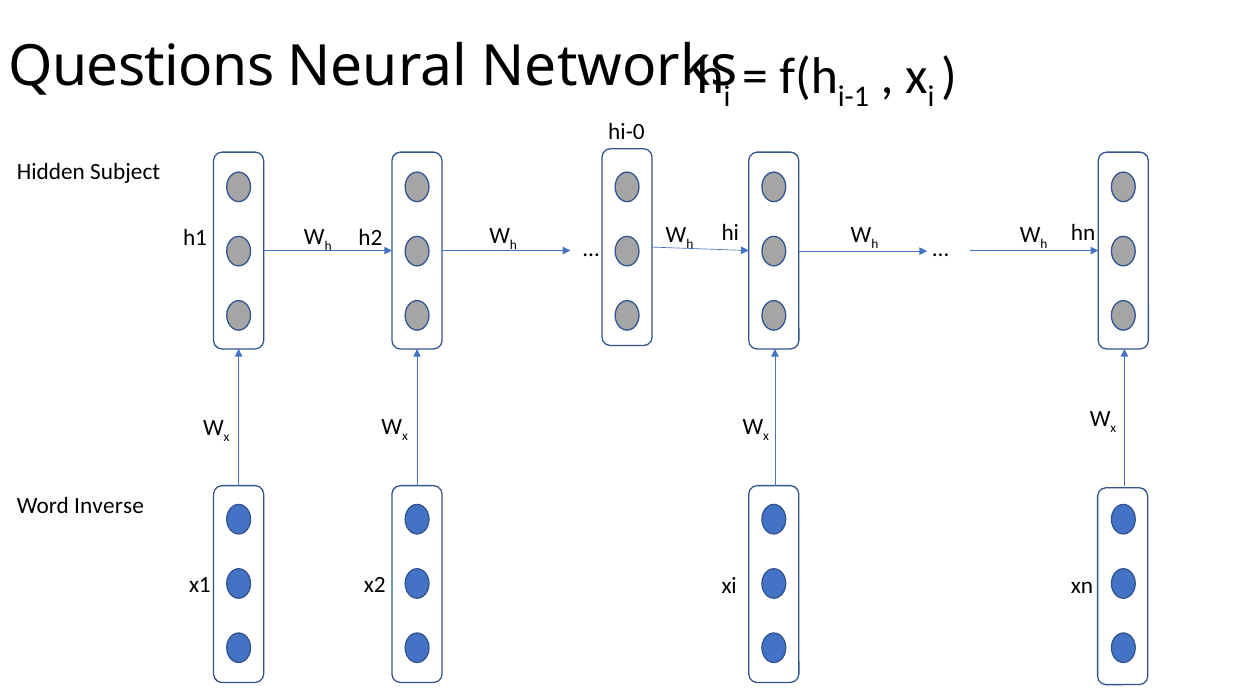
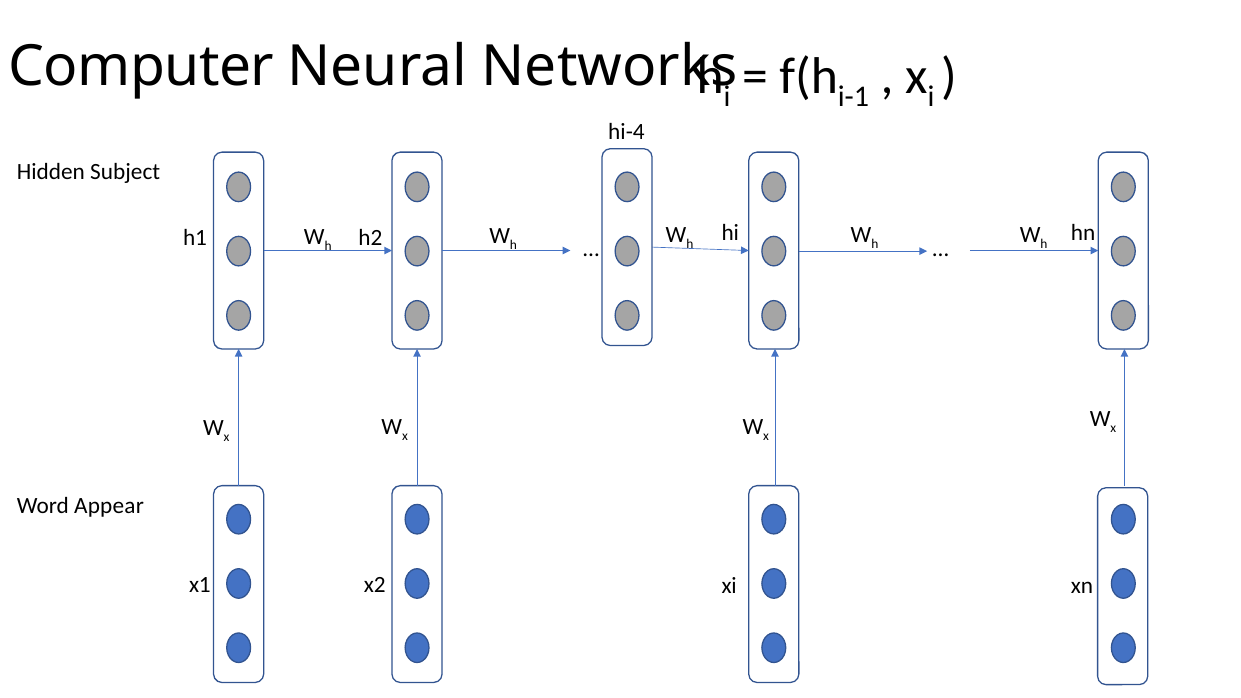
Questions: Questions -> Computer
hi-0: hi-0 -> hi-4
Inverse: Inverse -> Appear
